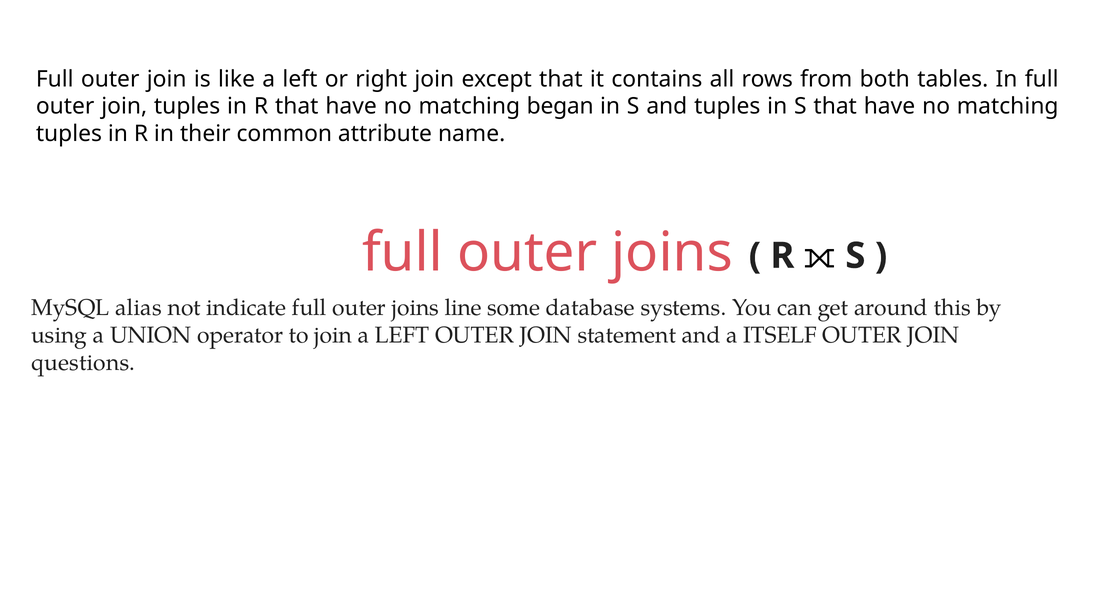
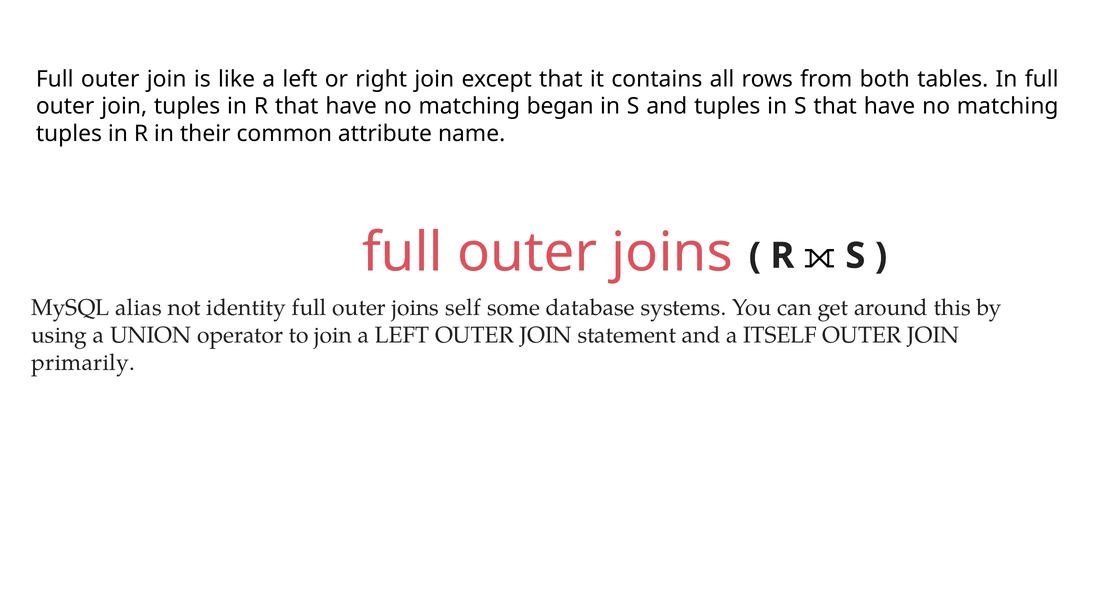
indicate: indicate -> identity
line: line -> self
questions: questions -> primarily
